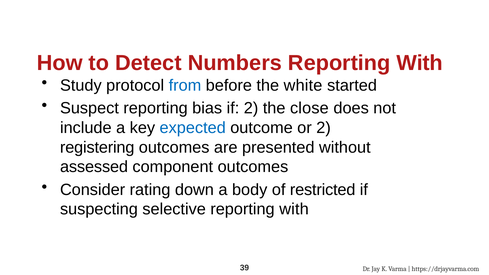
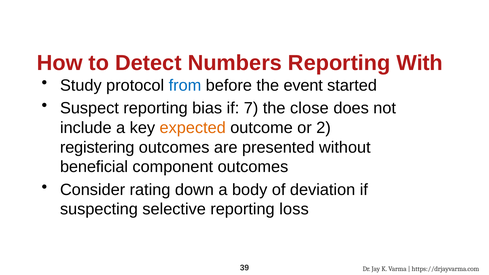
white: white -> event
if 2: 2 -> 7
expected colour: blue -> orange
assessed: assessed -> beneficial
restricted: restricted -> deviation
selective reporting with: with -> loss
